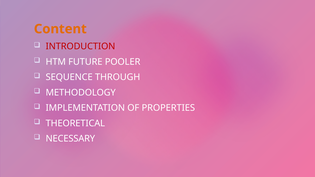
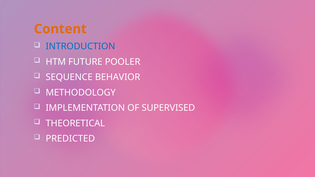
INTRODUCTION colour: red -> blue
THROUGH: THROUGH -> BEHAVIOR
PROPERTIES: PROPERTIES -> SUPERVISED
NECESSARY: NECESSARY -> PREDICTED
